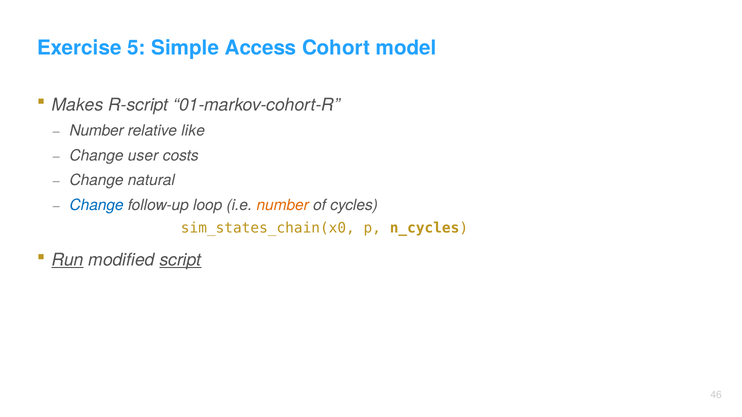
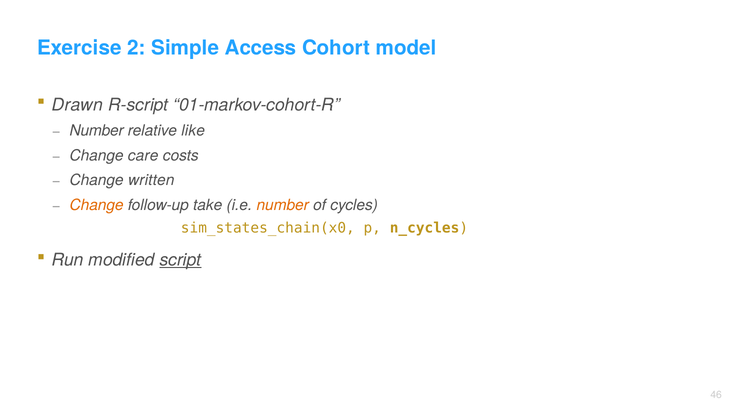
5: 5 -> 2
Makes: Makes -> Drawn
user: user -> care
natural: natural -> written
Change at (97, 205) colour: blue -> orange
loop: loop -> take
Run underline: present -> none
